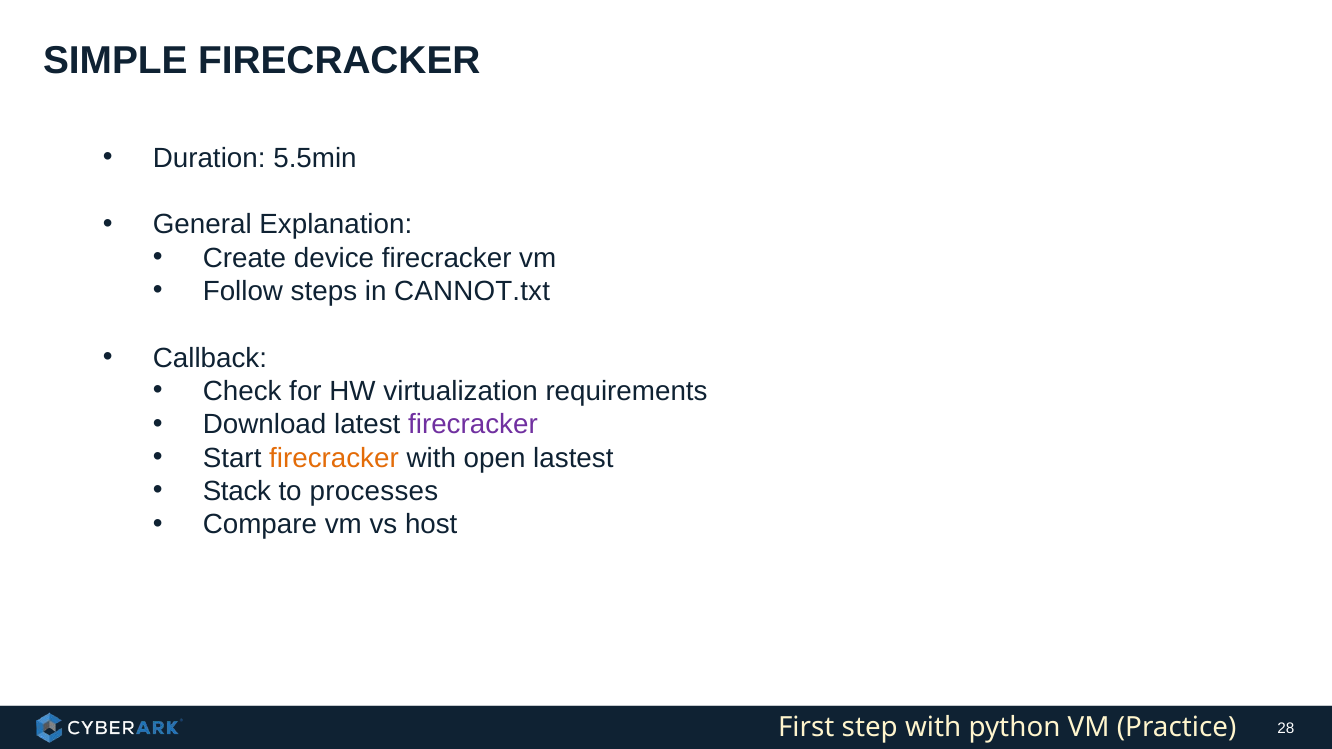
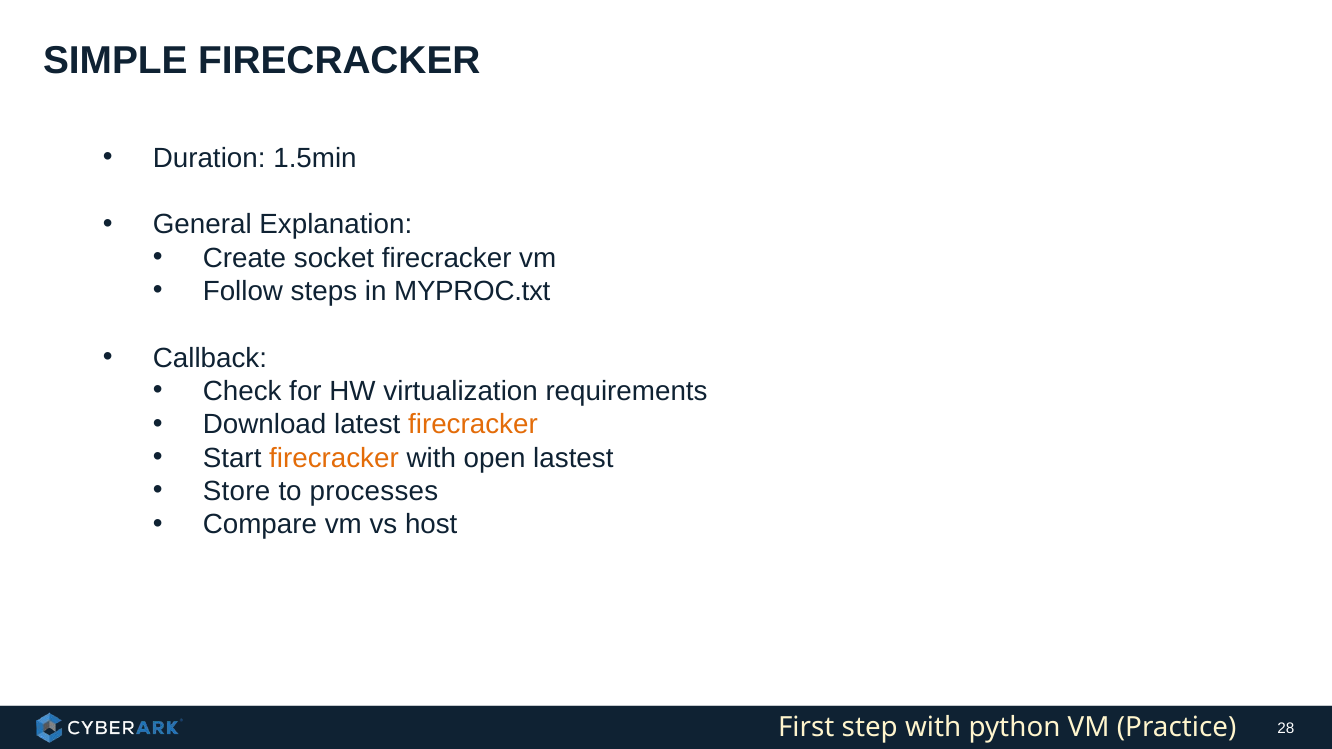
5.5min: 5.5min -> 1.5min
device: device -> socket
CANNOT.txt: CANNOT.txt -> MYPROC.txt
firecracker at (473, 425) colour: purple -> orange
Stack: Stack -> Store
